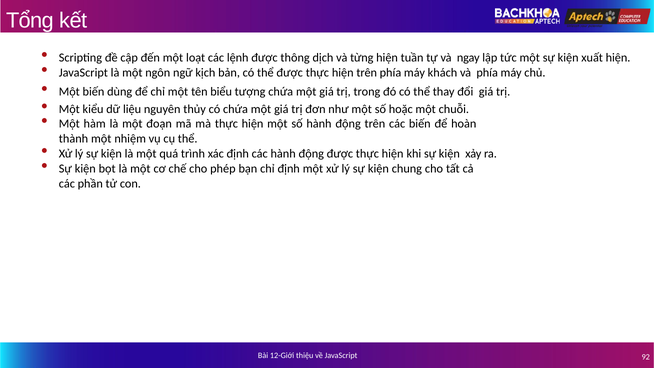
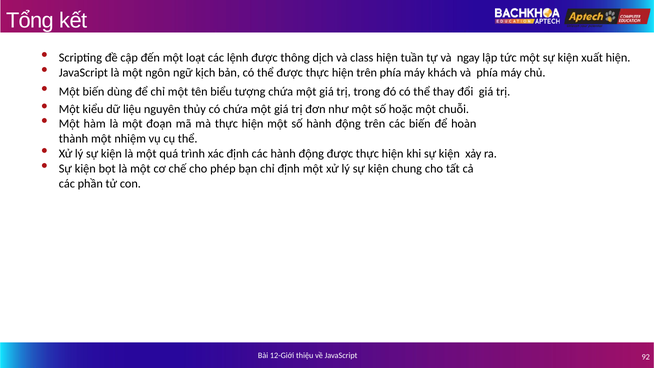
từng: từng -> class
